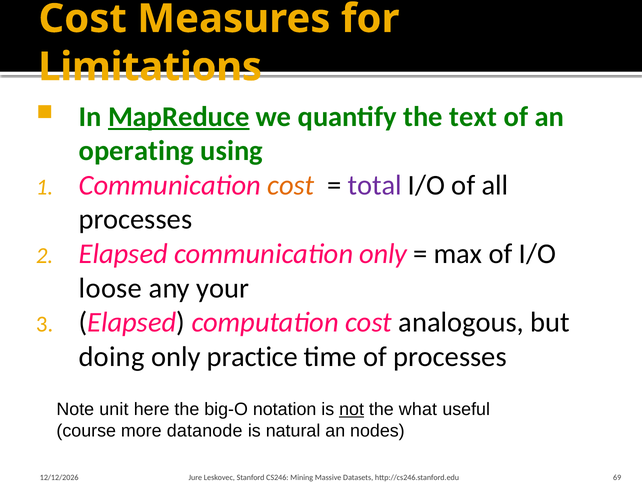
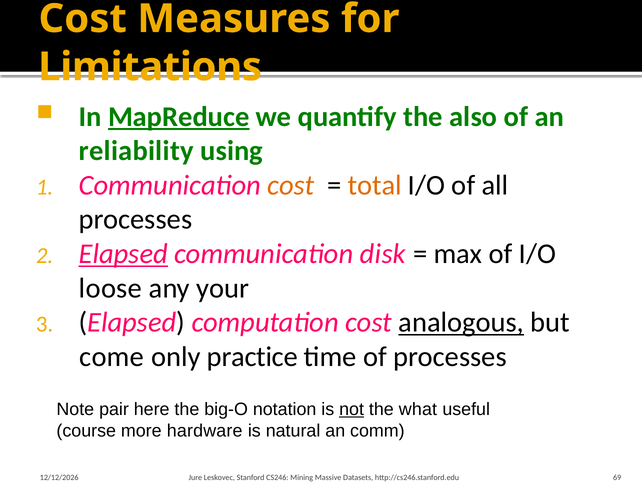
text: text -> also
operating: operating -> reliability
total colour: purple -> orange
Elapsed at (123, 254) underline: none -> present
communication only: only -> disk
analogous underline: none -> present
doing: doing -> come
unit: unit -> pair
datanode: datanode -> hardware
nodes: nodes -> comm
